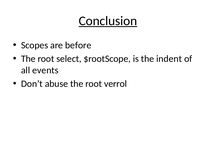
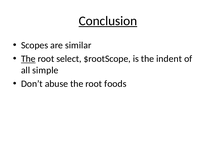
before: before -> similar
The at (28, 59) underline: none -> present
events: events -> simple
verrol: verrol -> foods
